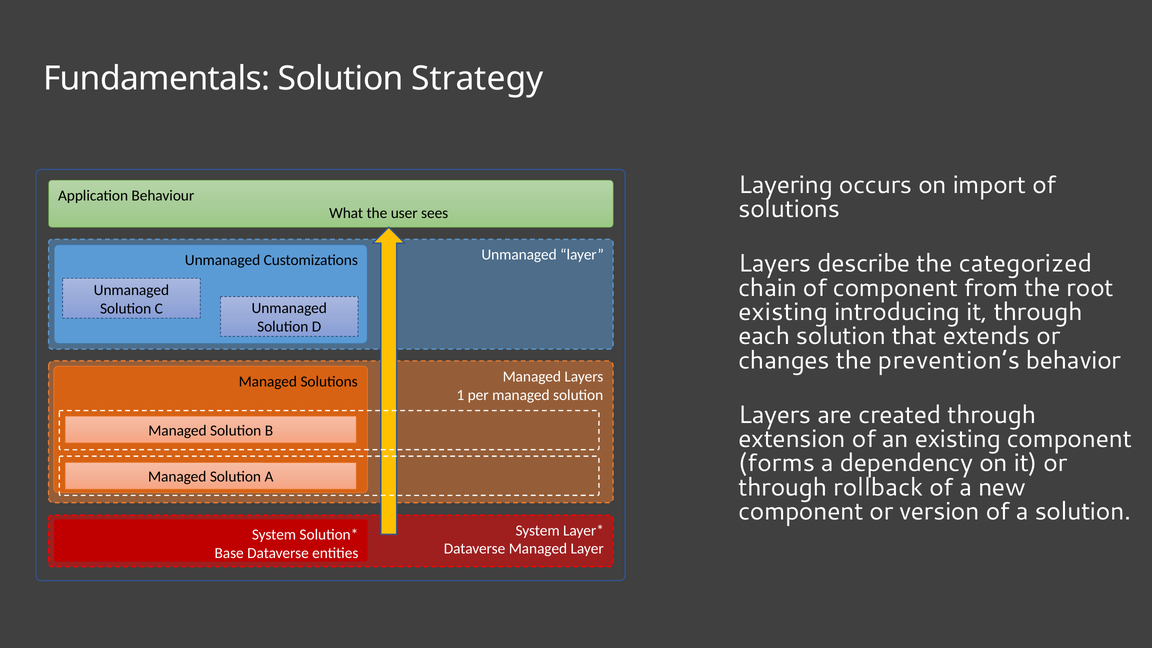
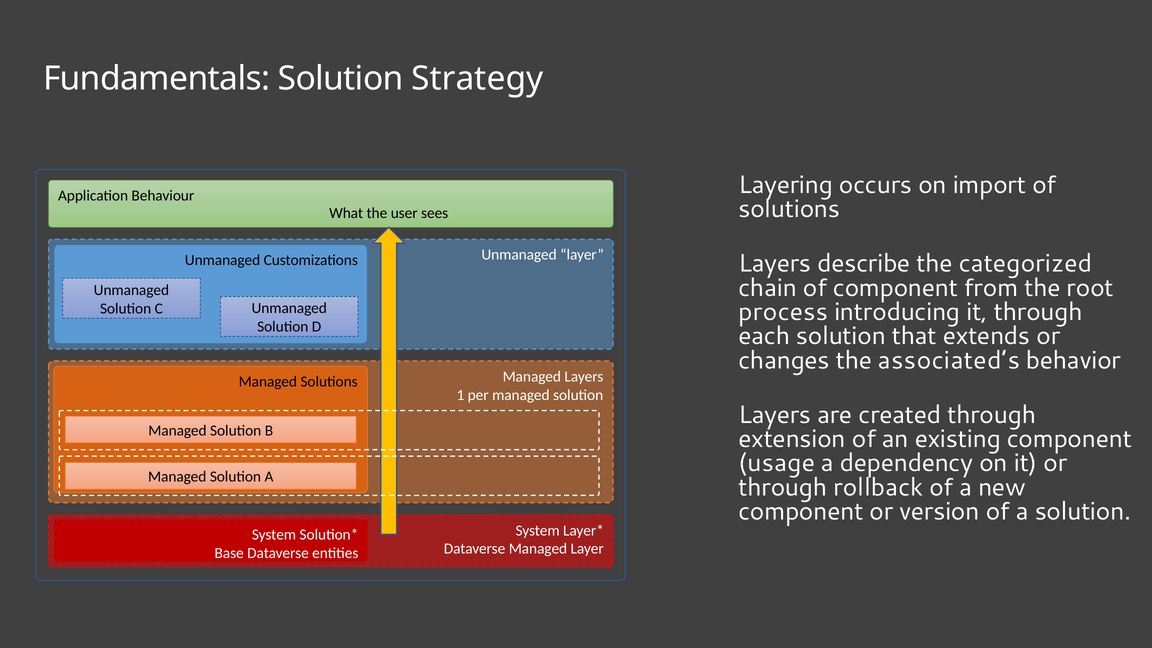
existing at (783, 312): existing -> process
prevention’s: prevention’s -> associated’s
forms: forms -> usage
